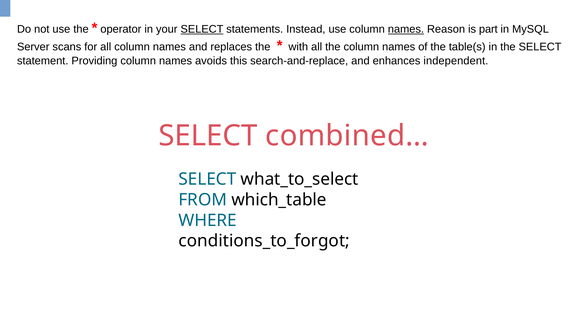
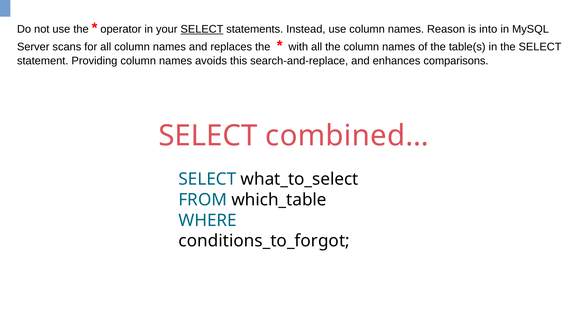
names at (406, 29) underline: present -> none
part: part -> into
independent: independent -> comparisons
